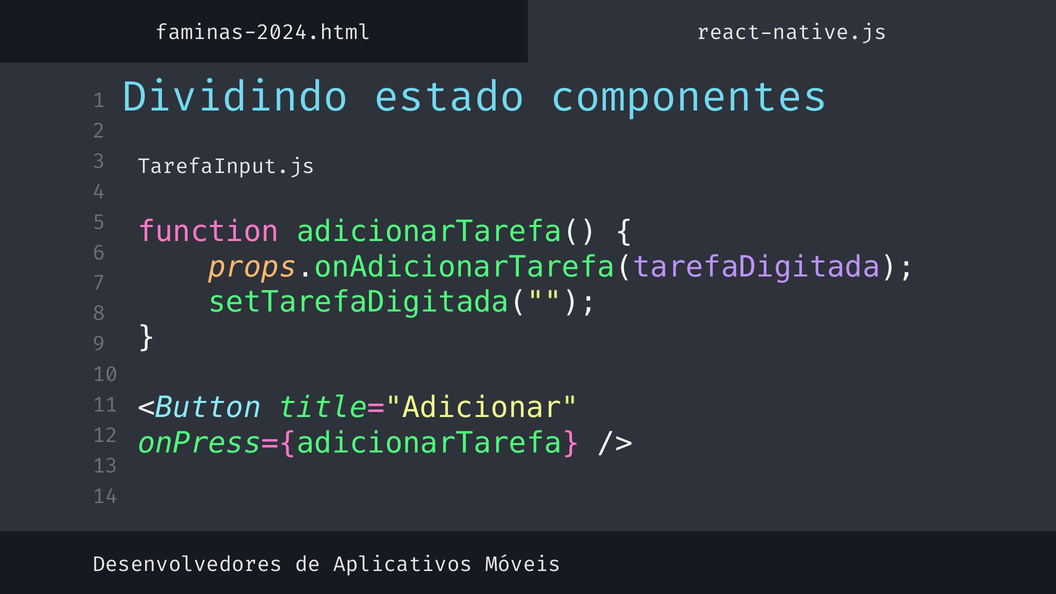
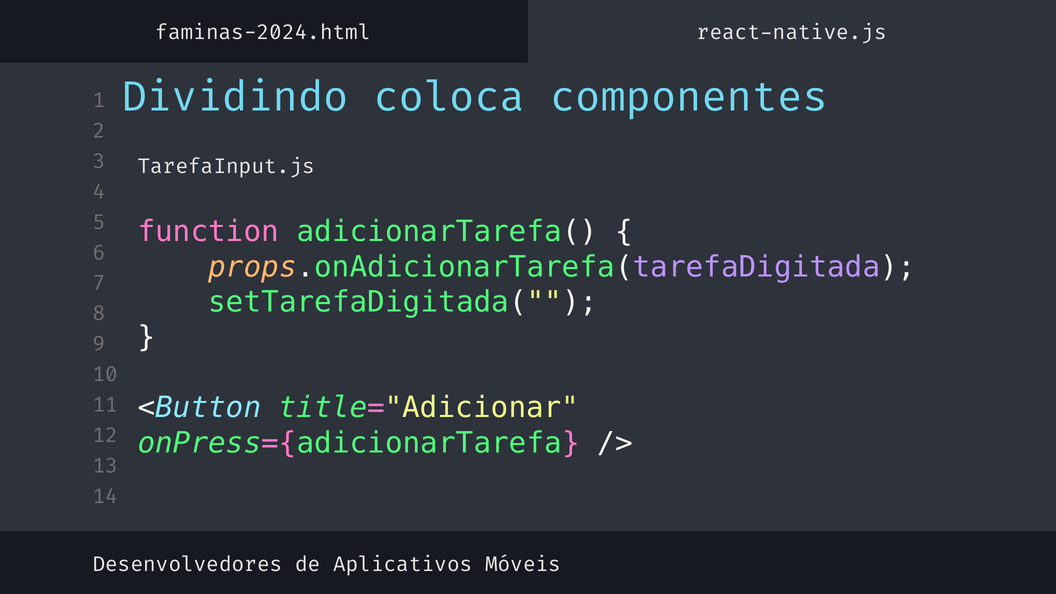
estado: estado -> coloca
